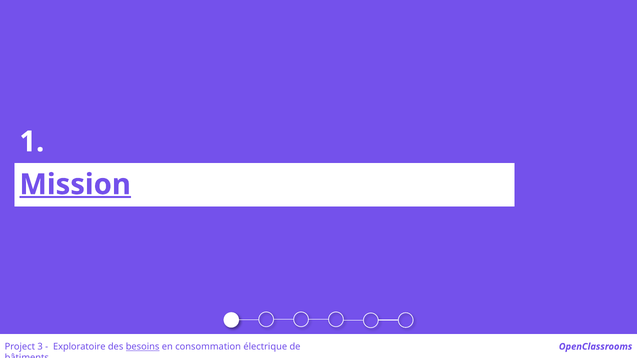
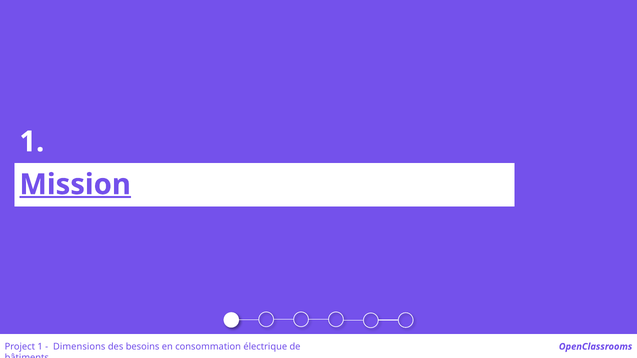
Project 3: 3 -> 1
Exploratoire: Exploratoire -> Dimensions
besoins underline: present -> none
